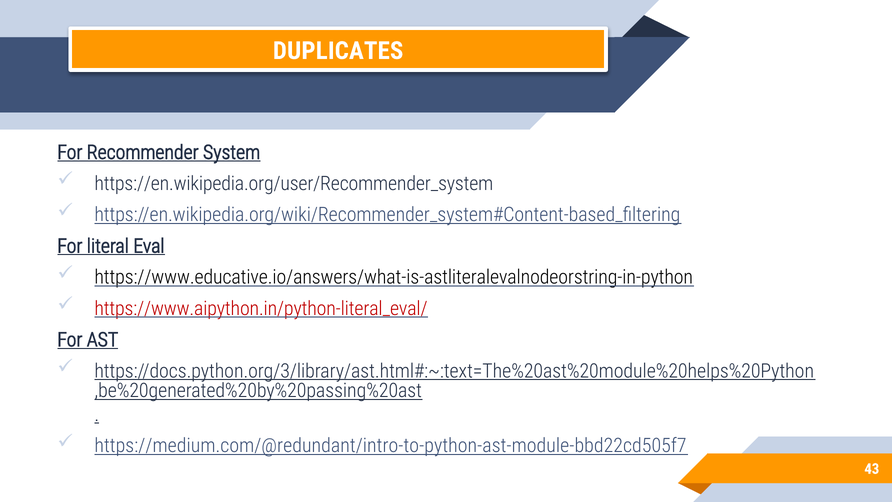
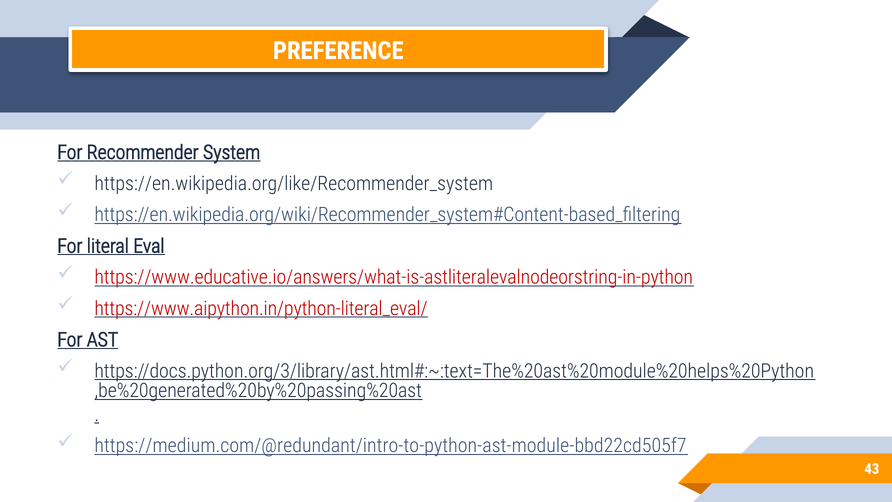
DUPLICATES: DUPLICATES -> PREFERENCE
https://en.wikipedia.org/user/Recommender_system: https://en.wikipedia.org/user/Recommender_system -> https://en.wikipedia.org/like/Recommender_system
https://www.educative.io/answers/what-is-astliteralevalnodeorstring-in-python colour: black -> red
